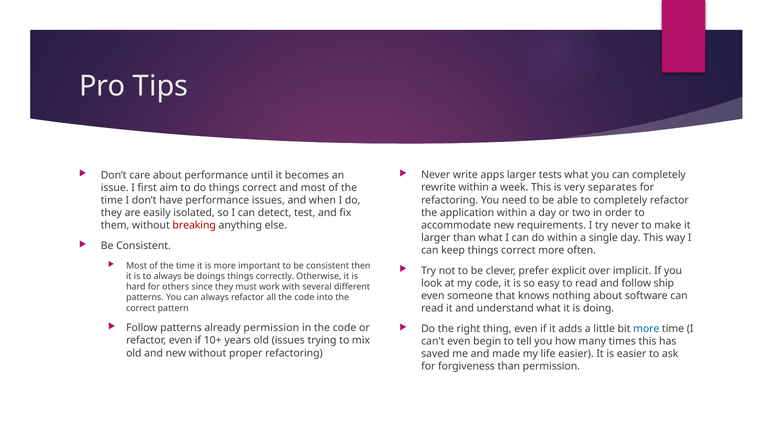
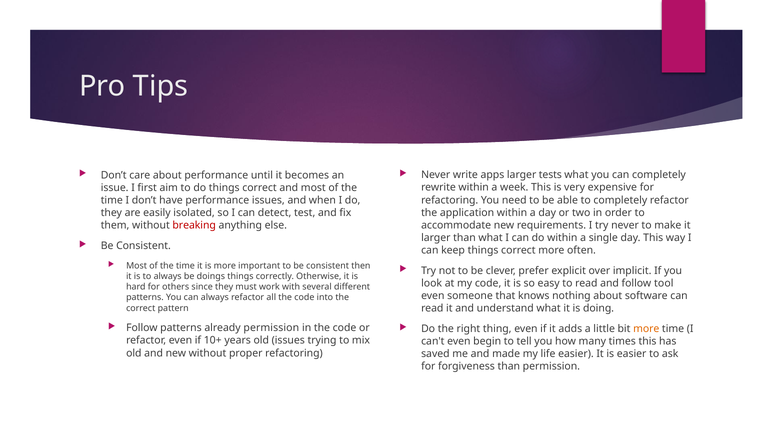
separates: separates -> expensive
ship: ship -> tool
more at (646, 329) colour: blue -> orange
